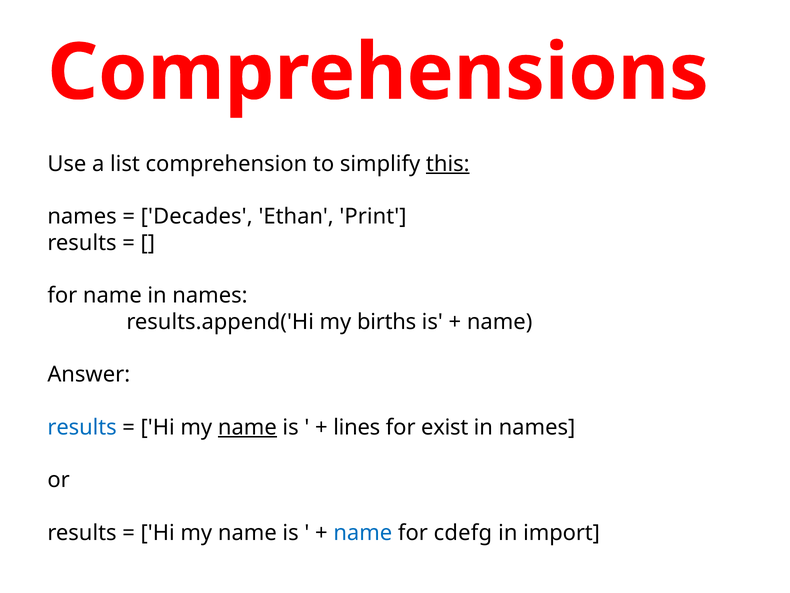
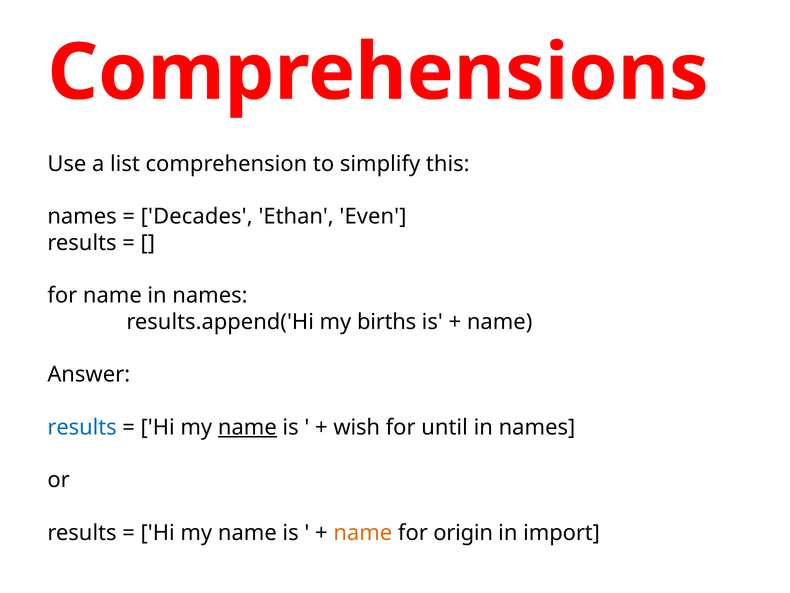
this underline: present -> none
Print: Print -> Even
lines: lines -> wish
exist: exist -> until
name at (363, 532) colour: blue -> orange
cdefg: cdefg -> origin
